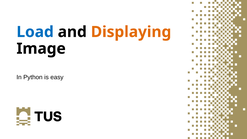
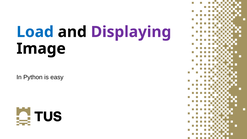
Displaying colour: orange -> purple
